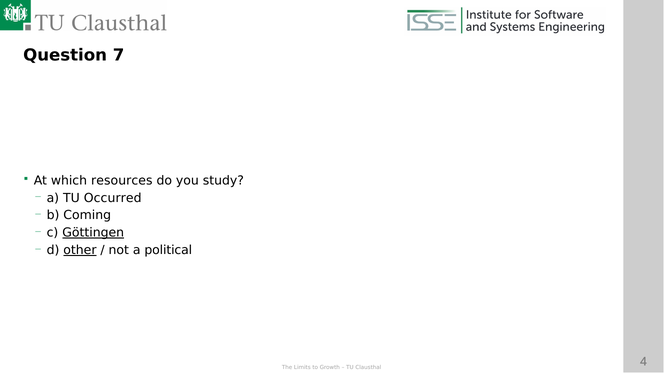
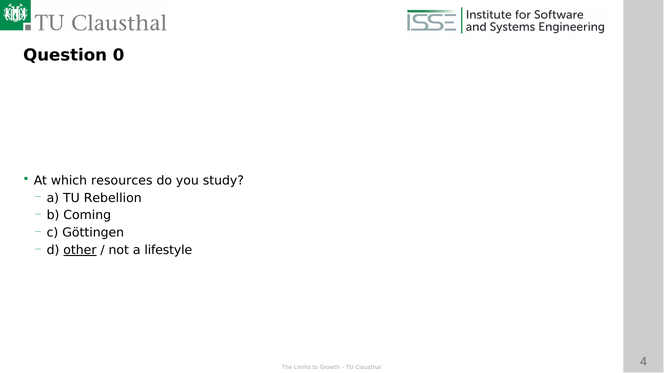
7: 7 -> 0
Occurred: Occurred -> Rebellion
Göttingen underline: present -> none
political: political -> lifestyle
